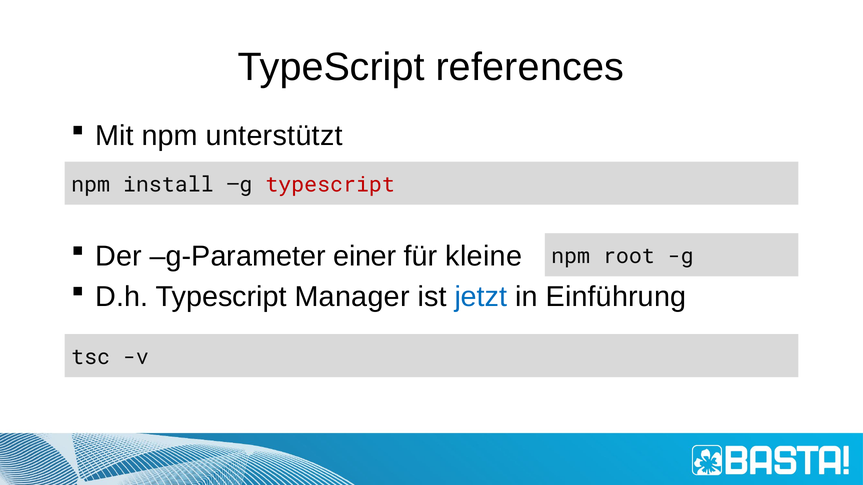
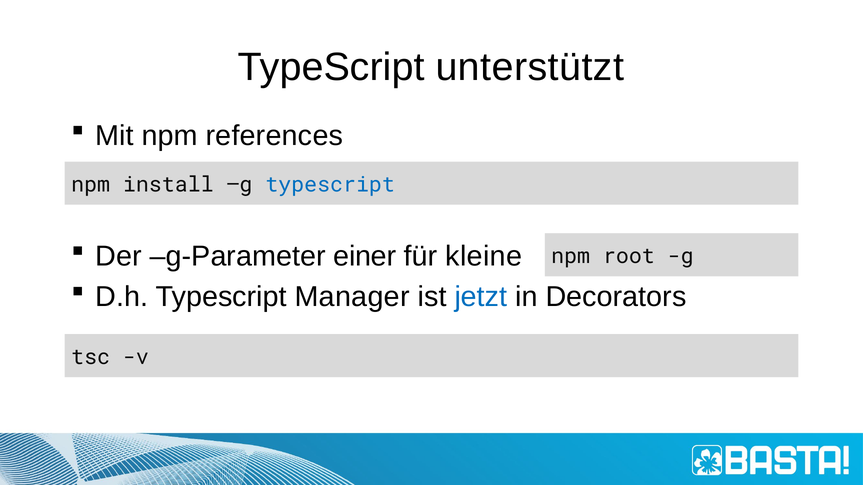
references: references -> unterstützt
unterstützt: unterstützt -> references
typescript at (330, 185) colour: red -> blue
Einführung: Einführung -> Decorators
